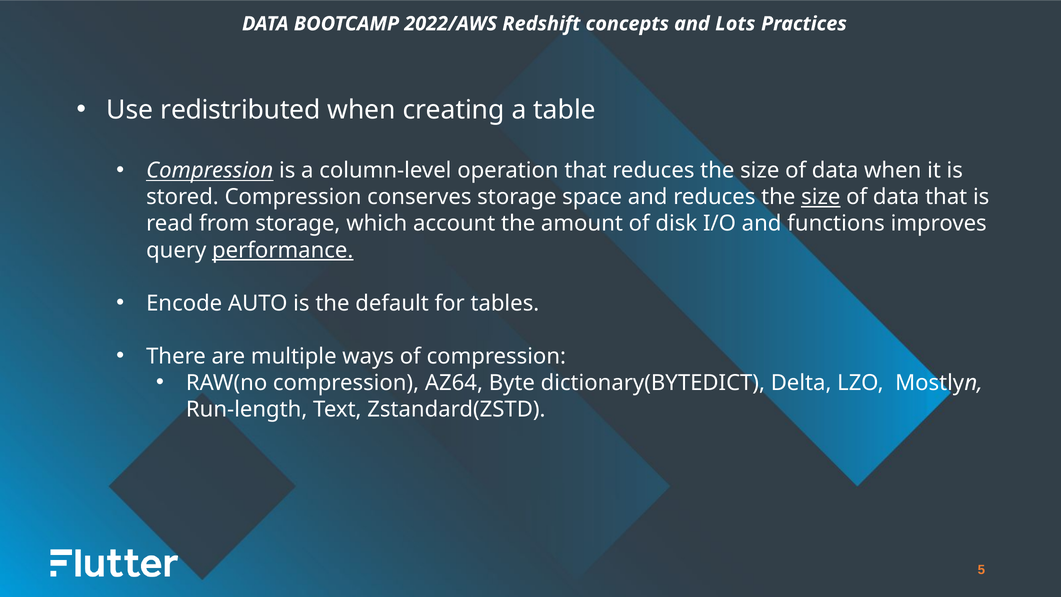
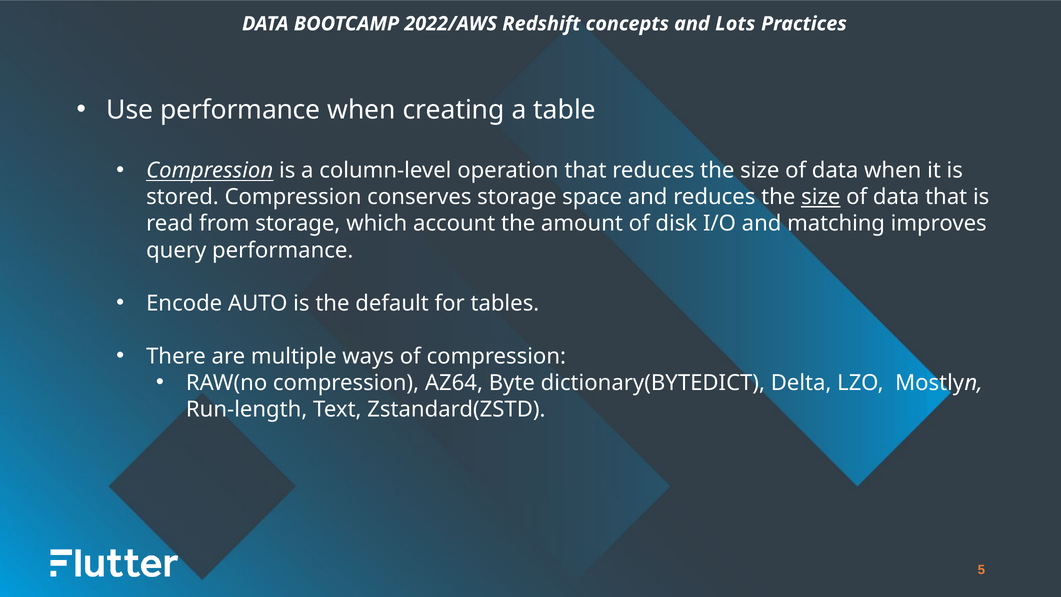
Use redistributed: redistributed -> performance
functions: functions -> matching
performance at (283, 250) underline: present -> none
